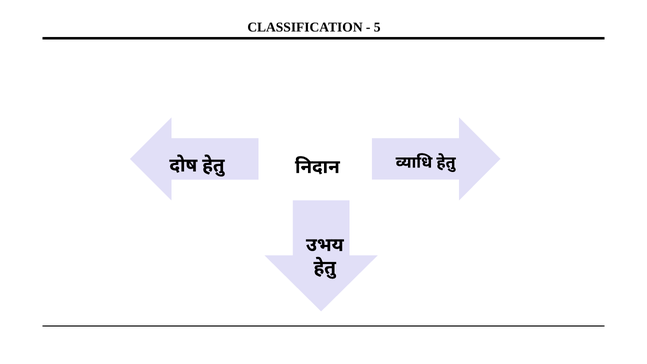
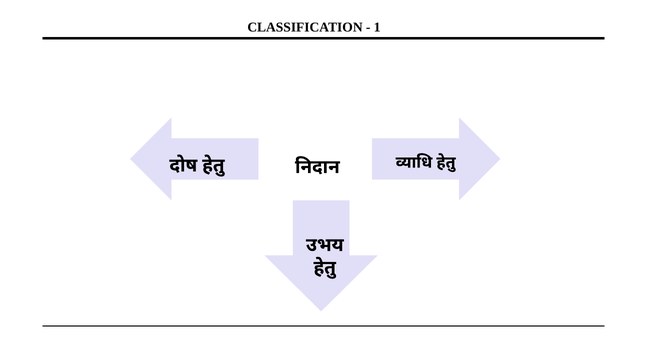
5: 5 -> 1
